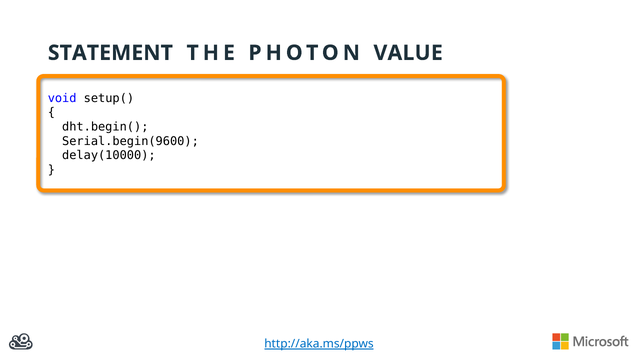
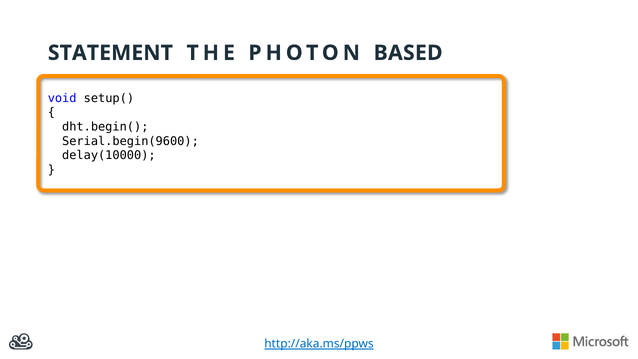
VALUE: VALUE -> BASED
